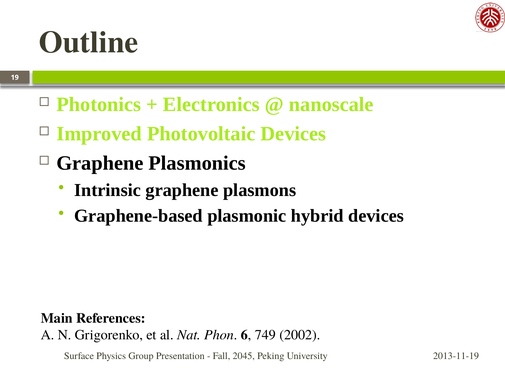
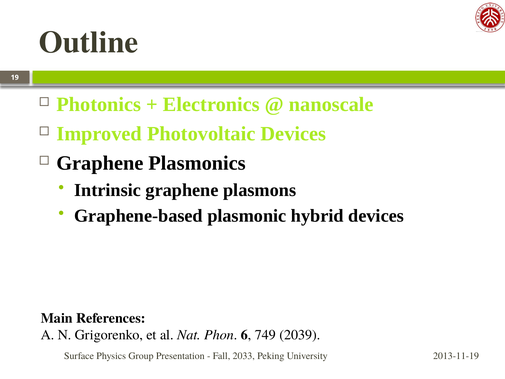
2002: 2002 -> 2039
2045: 2045 -> 2033
